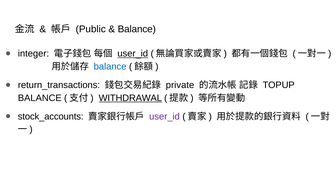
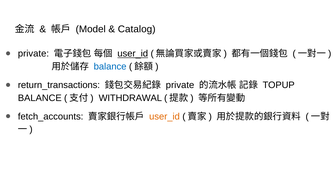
Public: Public -> Model
Balance at (137, 29): Balance -> Catalog
integer at (33, 54): integer -> private
WITHDRAWAL underline: present -> none
stock_accounts: stock_accounts -> fetch_accounts
user_id at (164, 116) colour: purple -> orange
